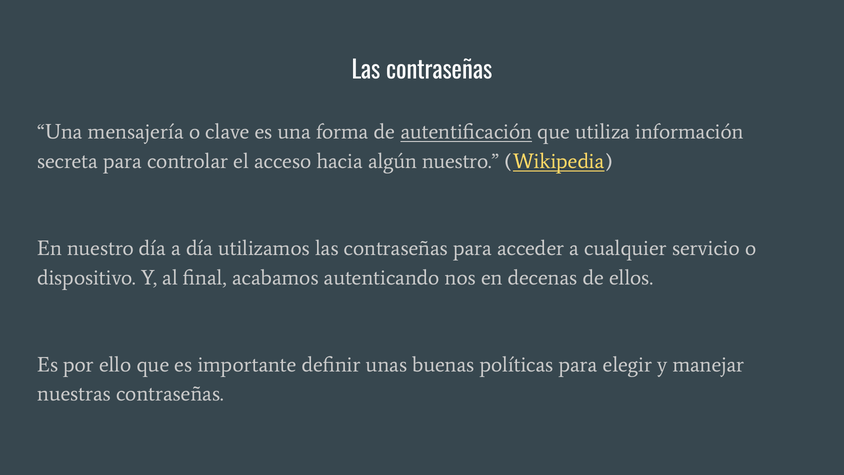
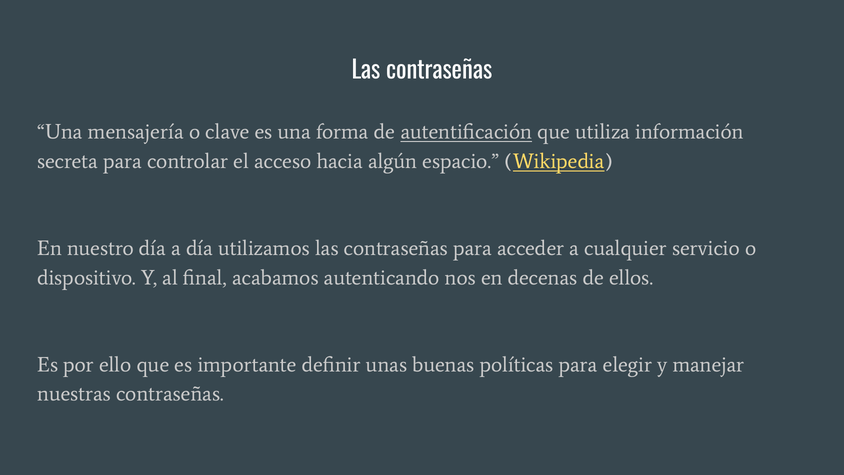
algún nuestro: nuestro -> espacio
